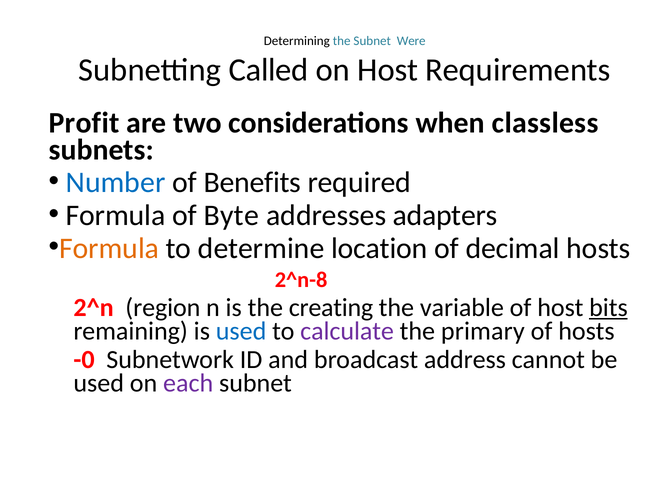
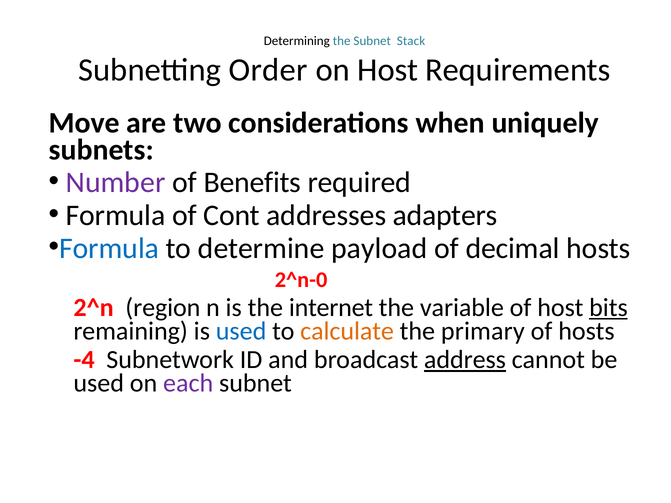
Were: Were -> Stack
Called: Called -> Order
Profit: Profit -> Move
classless: classless -> uniquely
Number colour: blue -> purple
Byte: Byte -> Cont
Formula at (109, 248) colour: orange -> blue
location: location -> payload
2^n-8: 2^n-8 -> 2^n-0
creating: creating -> internet
calculate colour: purple -> orange
-0: -0 -> -4
address underline: none -> present
